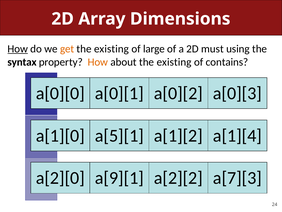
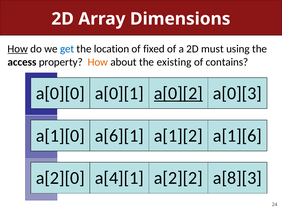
get colour: orange -> blue
existing at (111, 49): existing -> location
large: large -> fixed
syntax: syntax -> access
a[0][2 underline: none -> present
a[5][1: a[5][1 -> a[6][1
a[1][4: a[1][4 -> a[1][6
a[9][1: a[9][1 -> a[4][1
a[7][3: a[7][3 -> a[8][3
